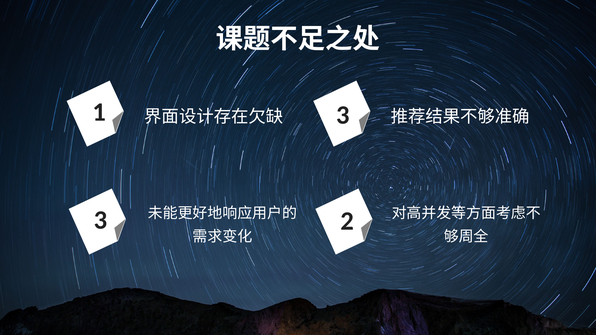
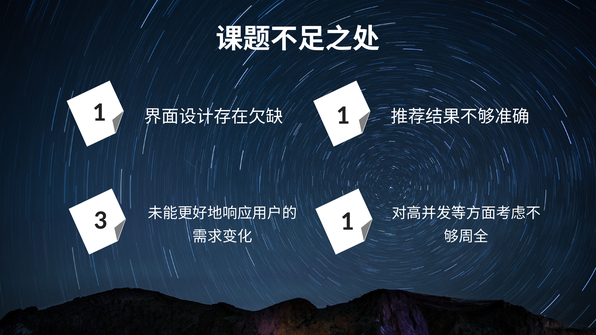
1 3: 3 -> 1
3 2: 2 -> 1
